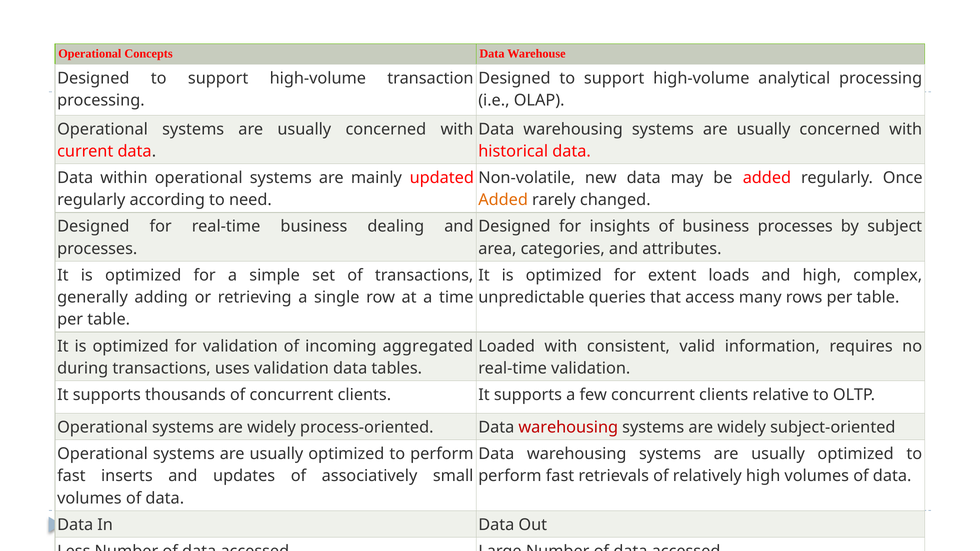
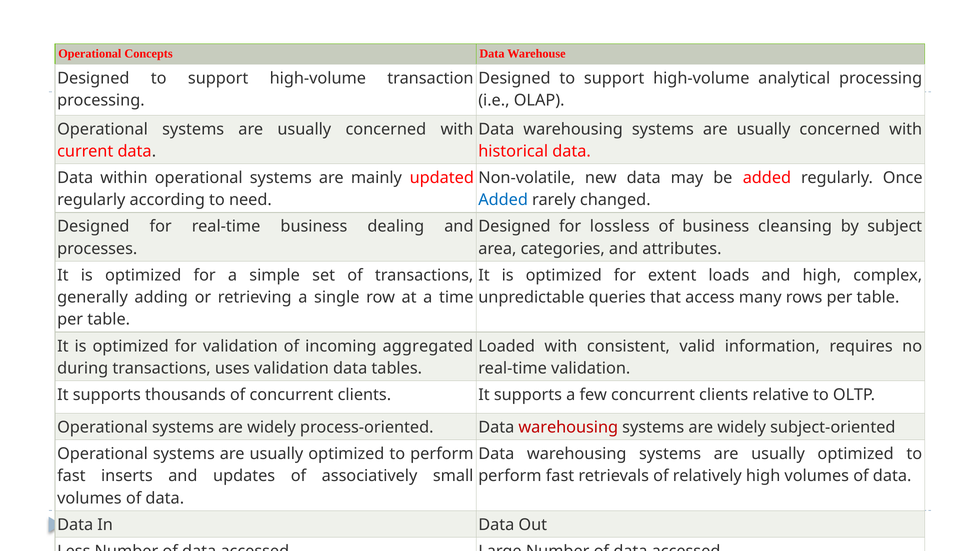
Added at (503, 200) colour: orange -> blue
insights: insights -> lossless
business processes: processes -> cleansing
